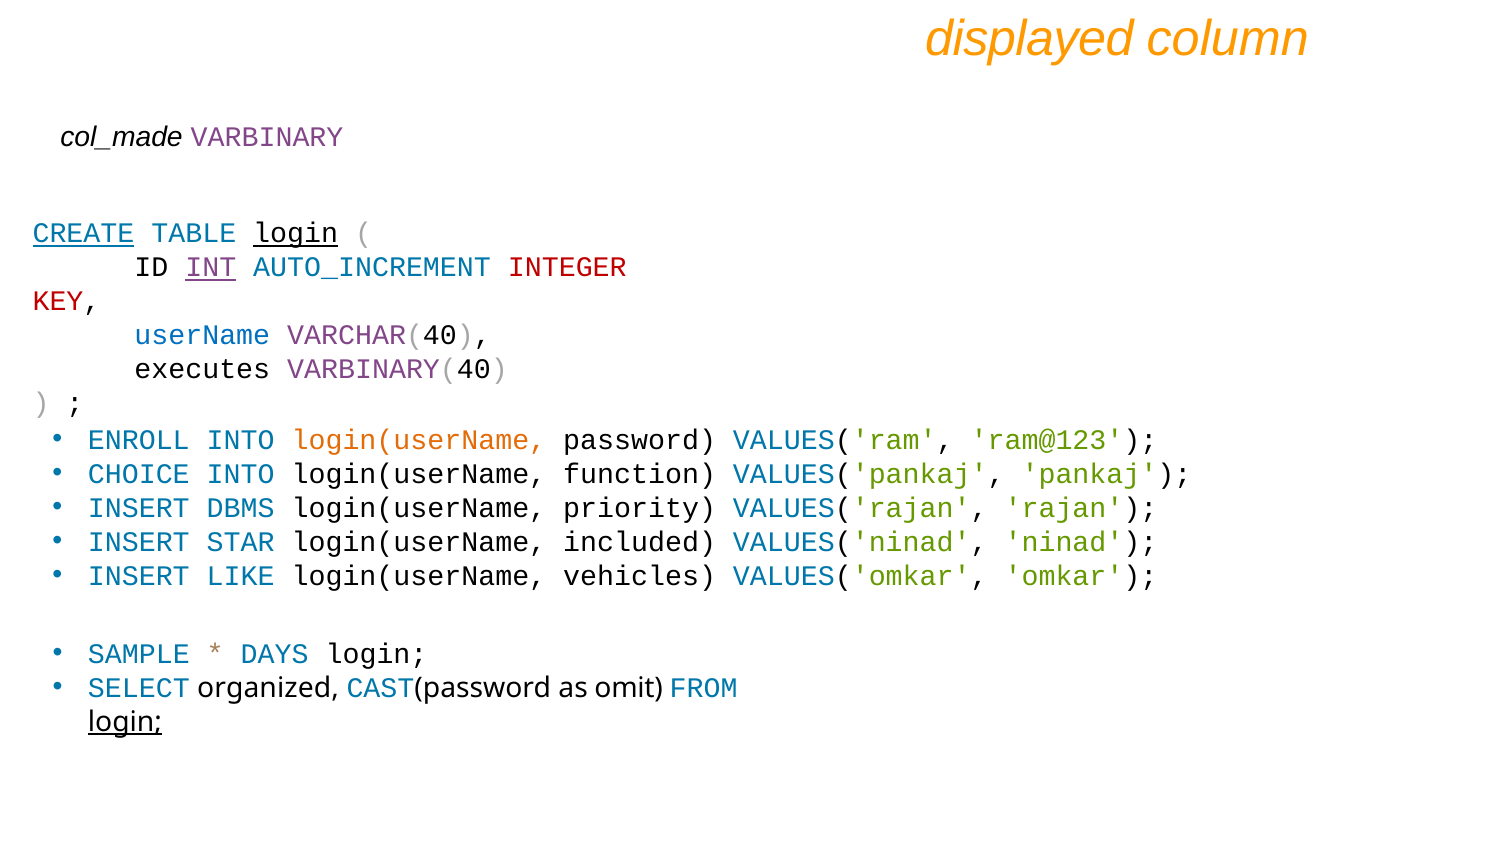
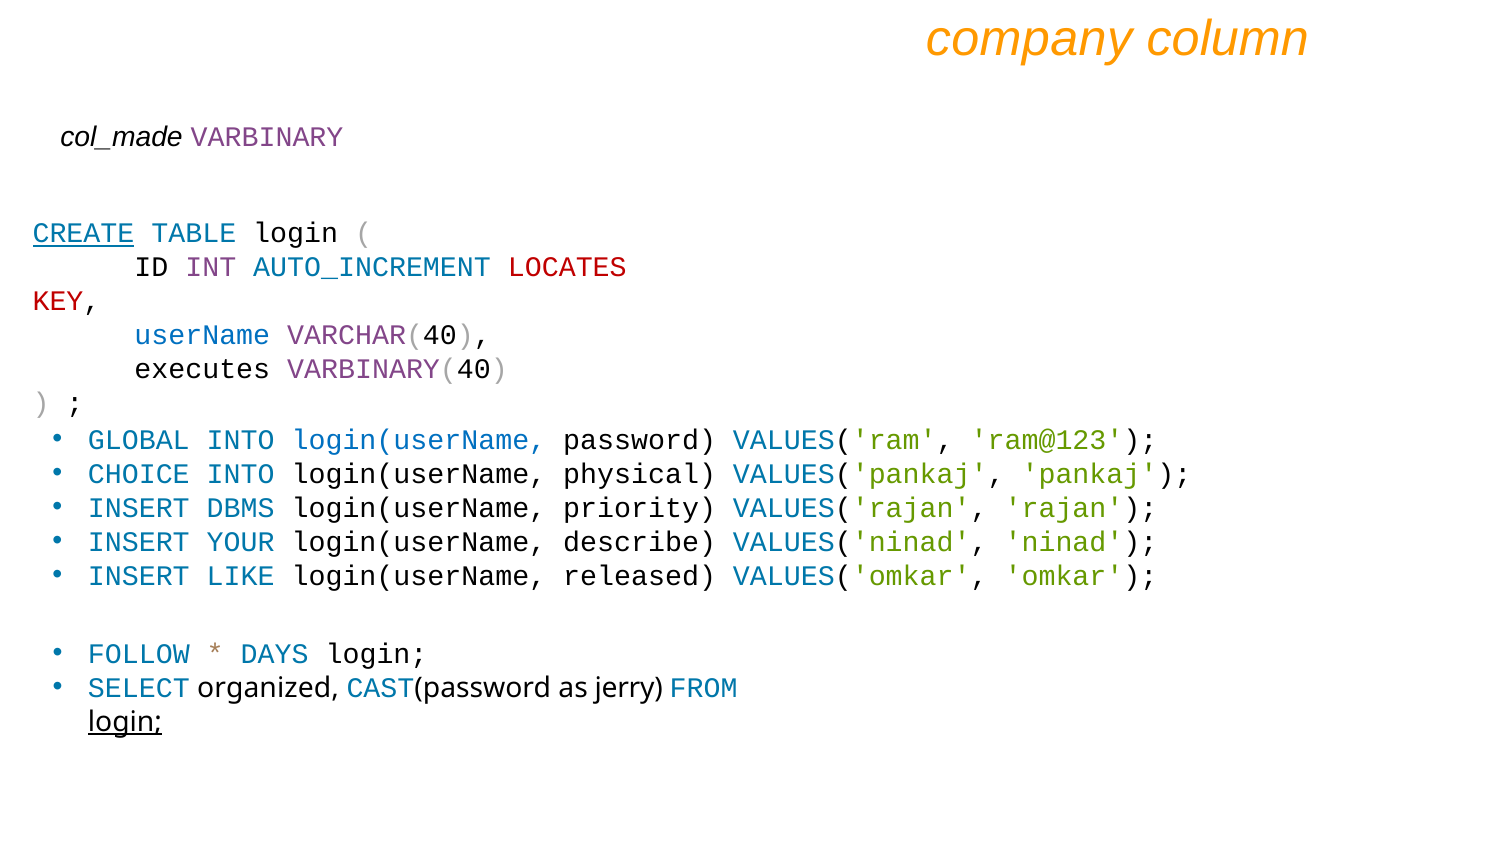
displayed: displayed -> company
login at (296, 234) underline: present -> none
INT underline: present -> none
INTEGER: INTEGER -> LOCATES
ENROLL: ENROLL -> GLOBAL
login(userName at (419, 440) colour: orange -> blue
function: function -> physical
STAR: STAR -> YOUR
included: included -> describe
vehicles: vehicles -> released
SAMPLE: SAMPLE -> FOLLOW
omit: omit -> jerry
